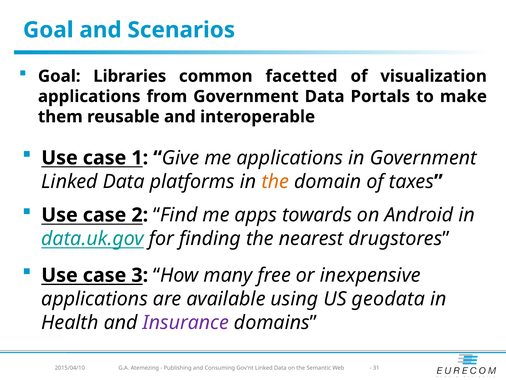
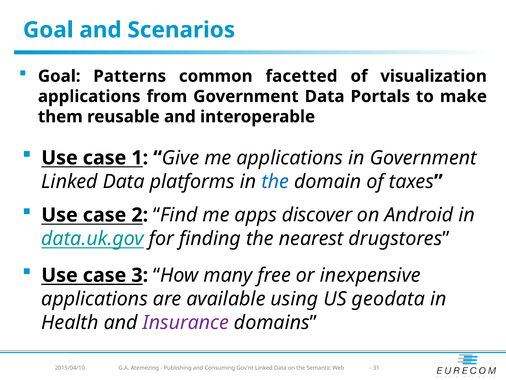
Libraries: Libraries -> Patterns
the at (275, 181) colour: orange -> blue
towards: towards -> discover
